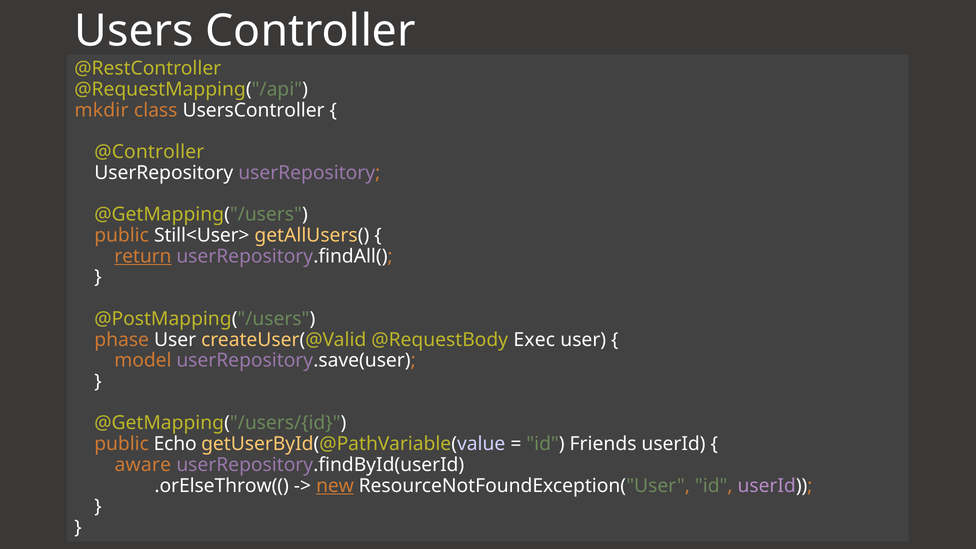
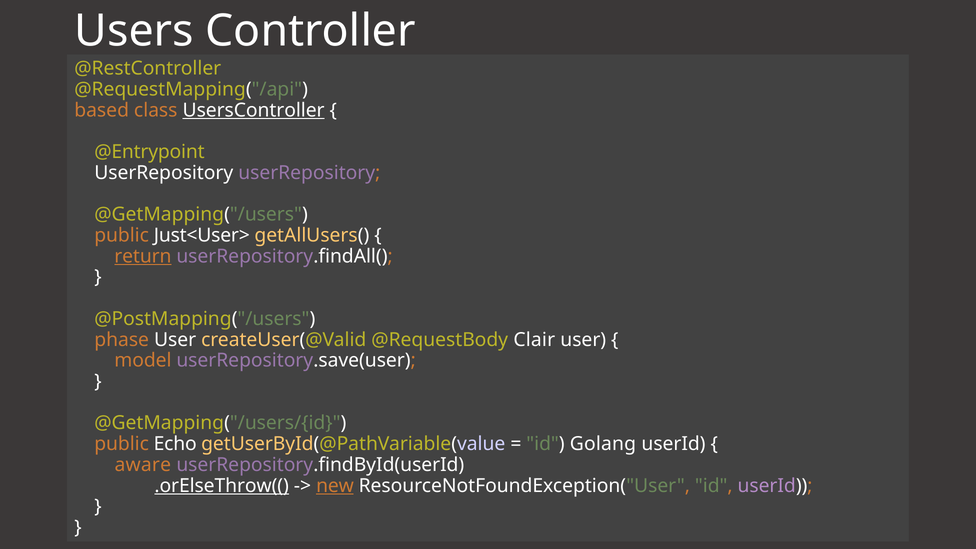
mkdir: mkdir -> based
UsersController underline: none -> present
@Controller: @Controller -> @Entrypoint
Still<User>: Still<User> -> Just<User>
Exec: Exec -> Clair
Friends: Friends -> Golang
.orElseThrow(( underline: none -> present
